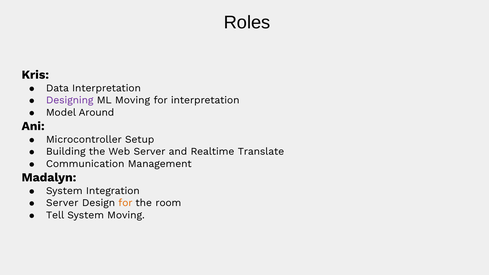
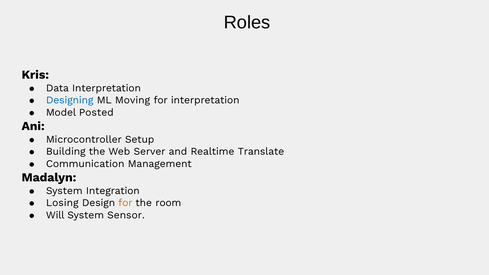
Designing colour: purple -> blue
Around: Around -> Posted
Server at (62, 203): Server -> Losing
Tell: Tell -> Will
System Moving: Moving -> Sensor
